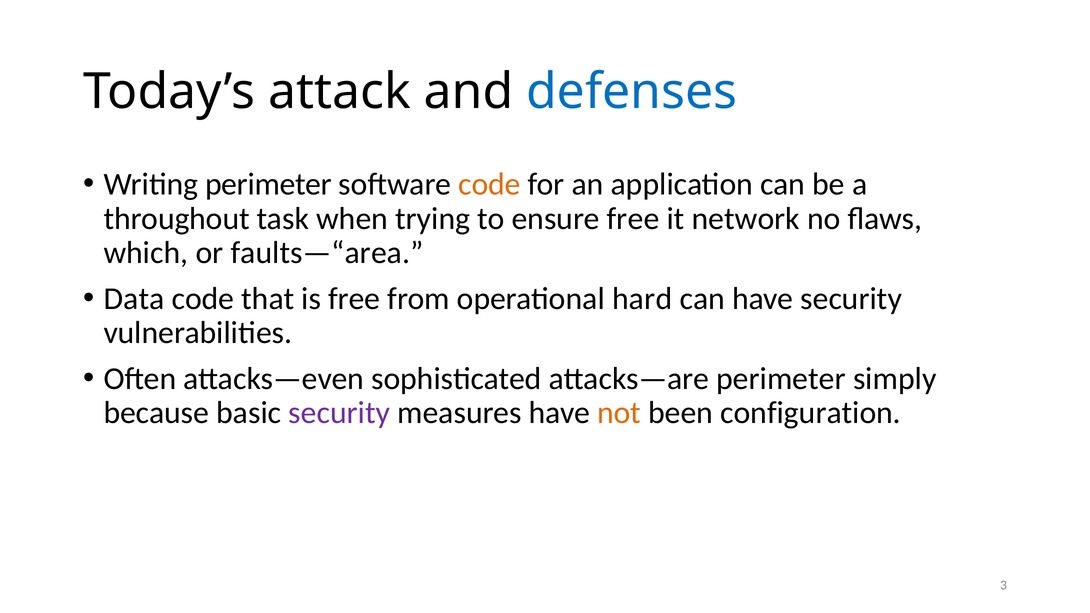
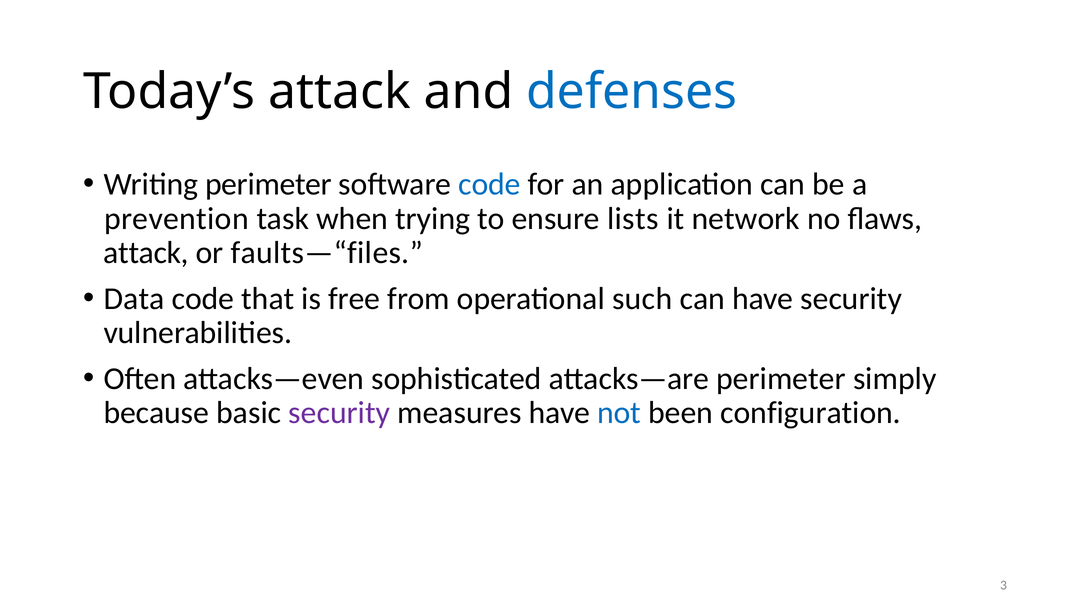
code at (489, 184) colour: orange -> blue
throughout: throughout -> prevention
ensure free: free -> lists
which at (146, 253): which -> attack
faults—“area: faults—“area -> faults—“files
hard: hard -> such
not colour: orange -> blue
